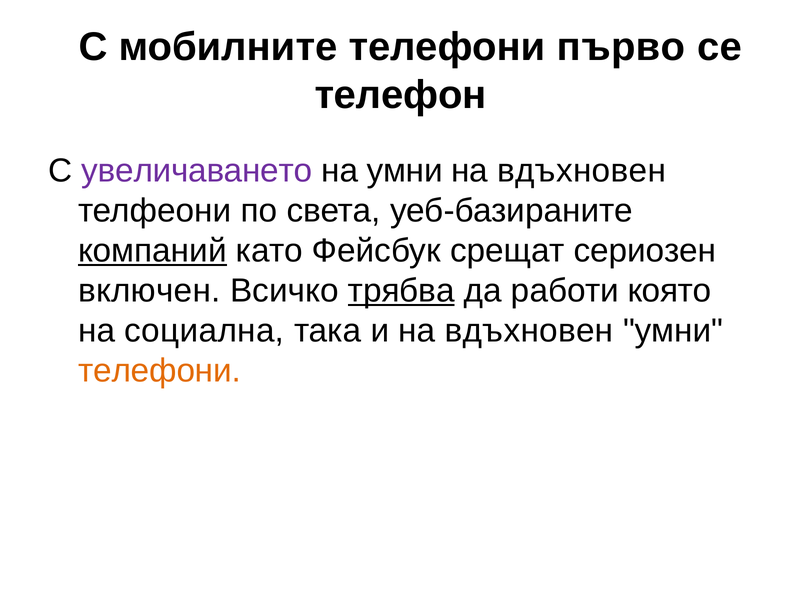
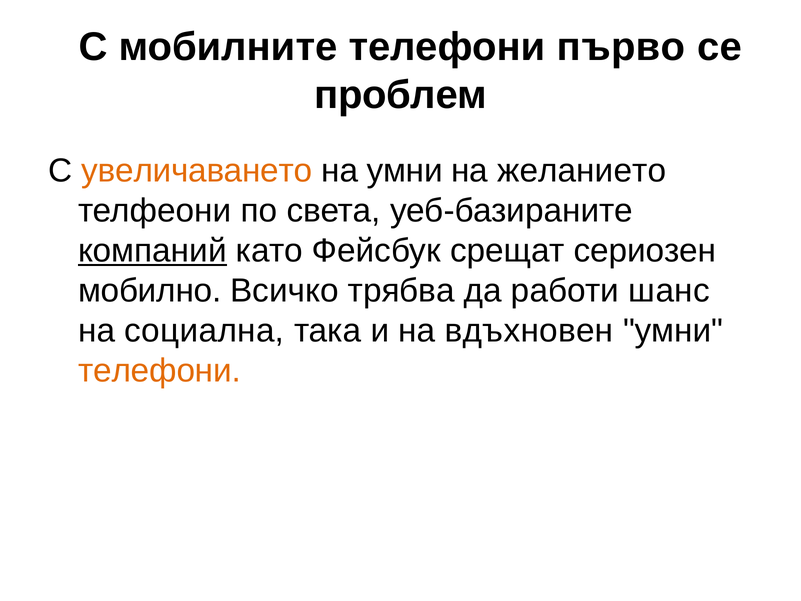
телефон: телефон -> проблем
увеличаването colour: purple -> orange
вдъхновен at (582, 171): вдъхновен -> желанието
включен: включен -> мобилно
трябва underline: present -> none
която: която -> шанс
